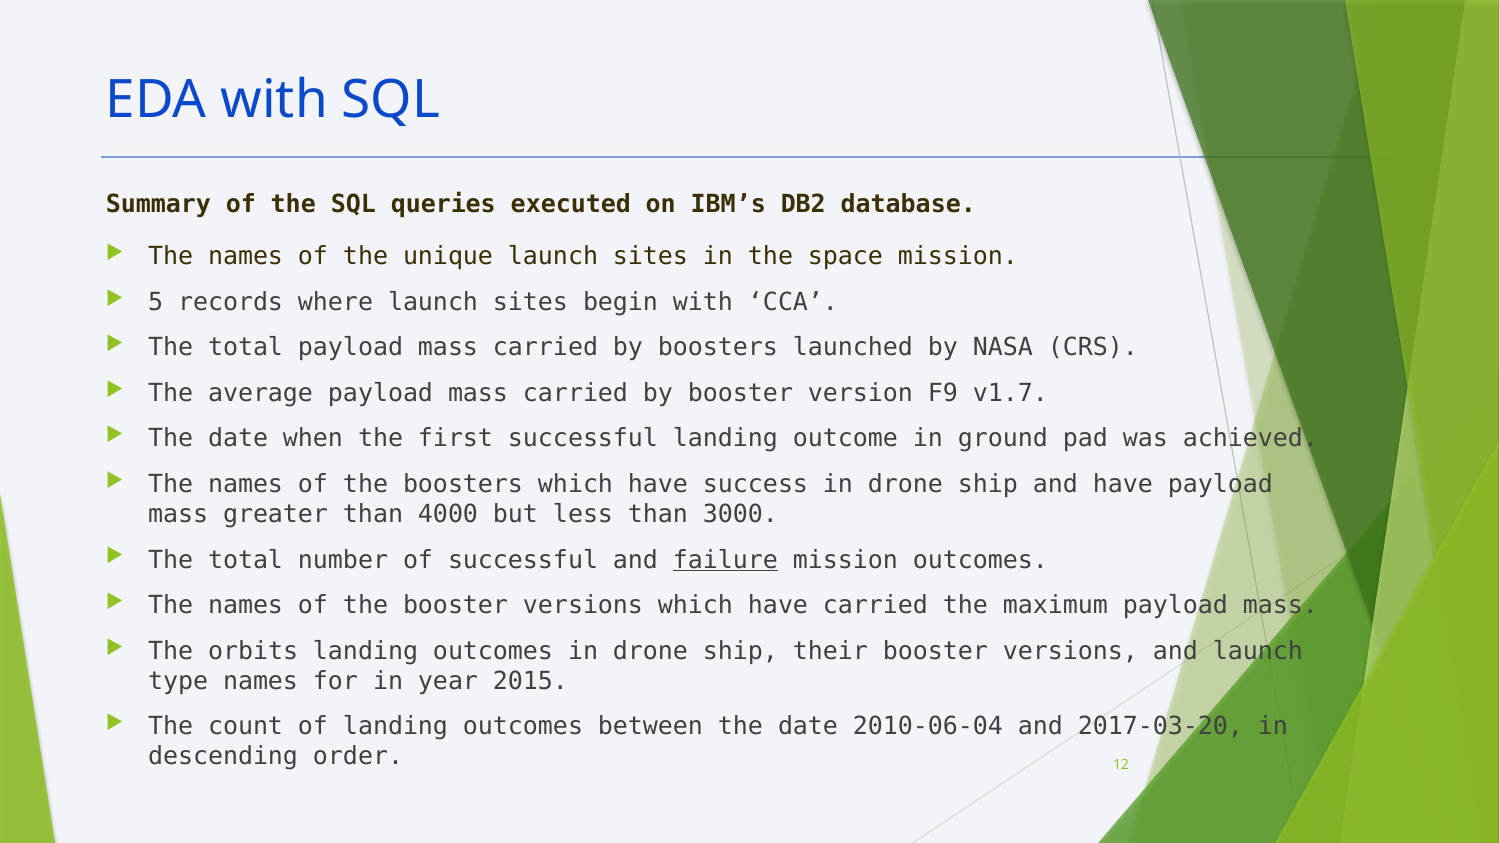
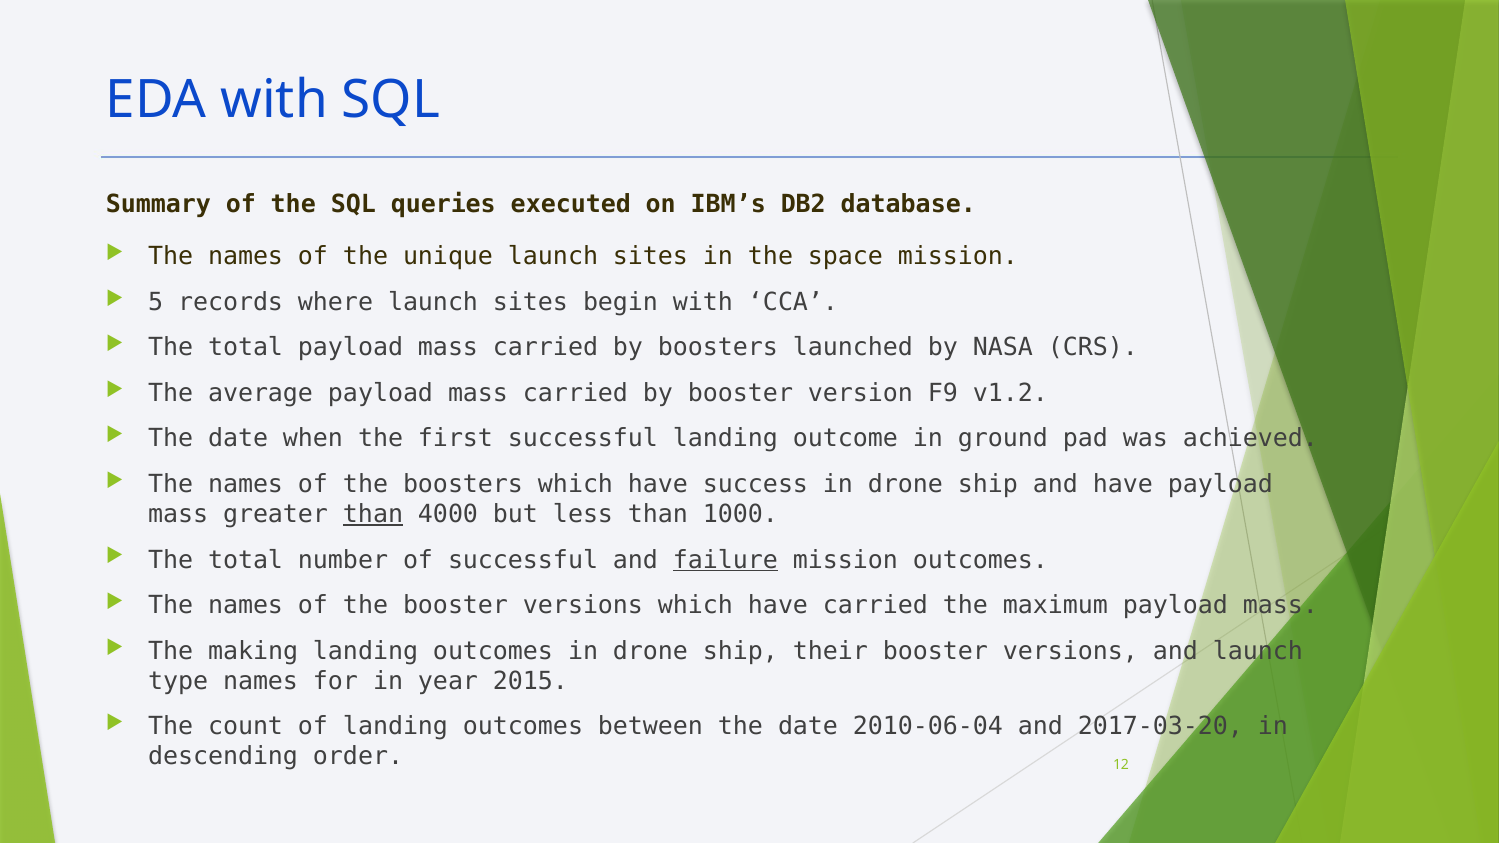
v1.7: v1.7 -> v1.2
than at (373, 514) underline: none -> present
3000: 3000 -> 1000
orbits: orbits -> making
